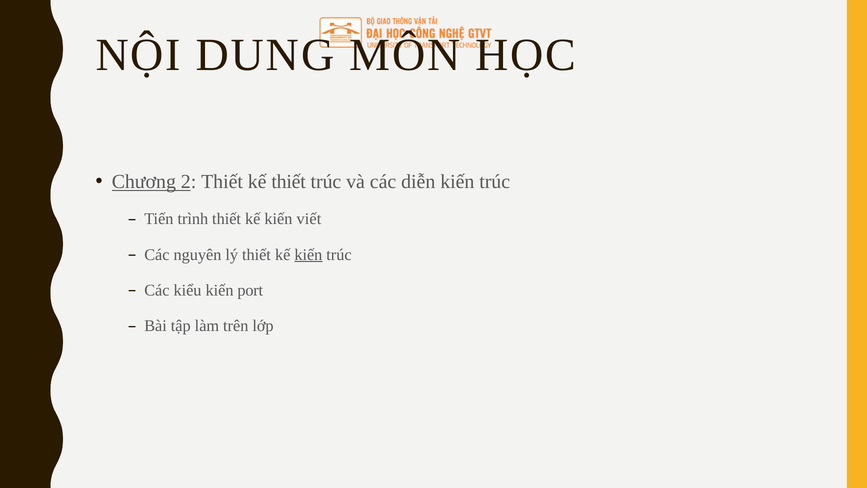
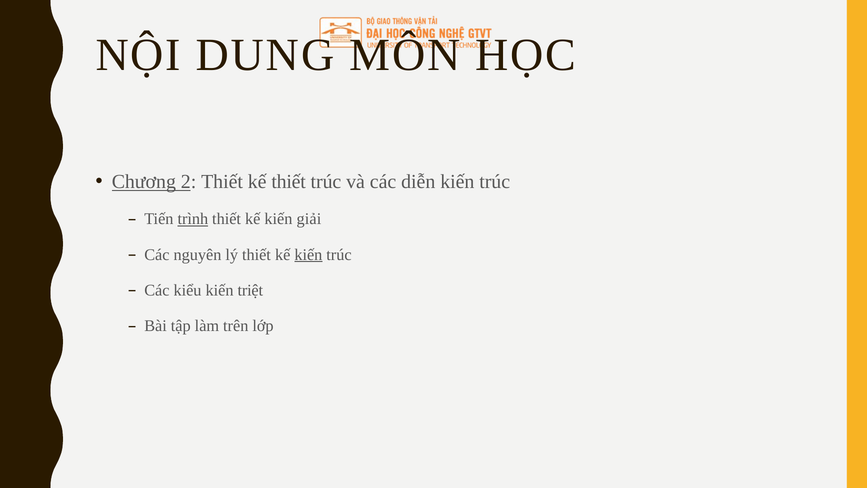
trình underline: none -> present
viết: viết -> giải
port: port -> triệt
